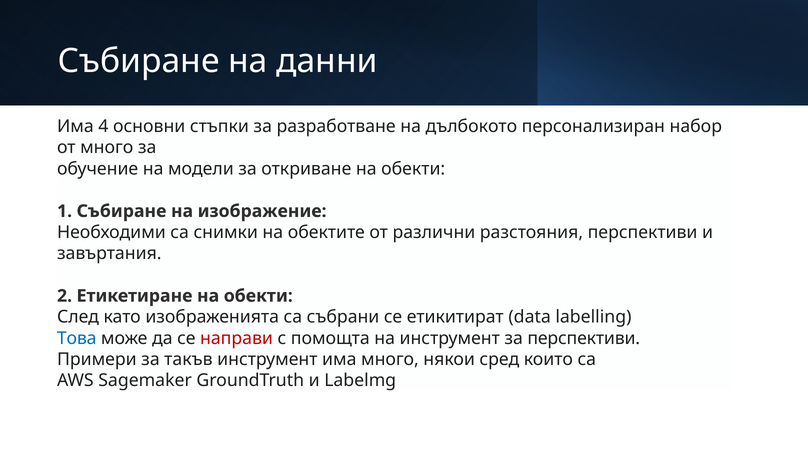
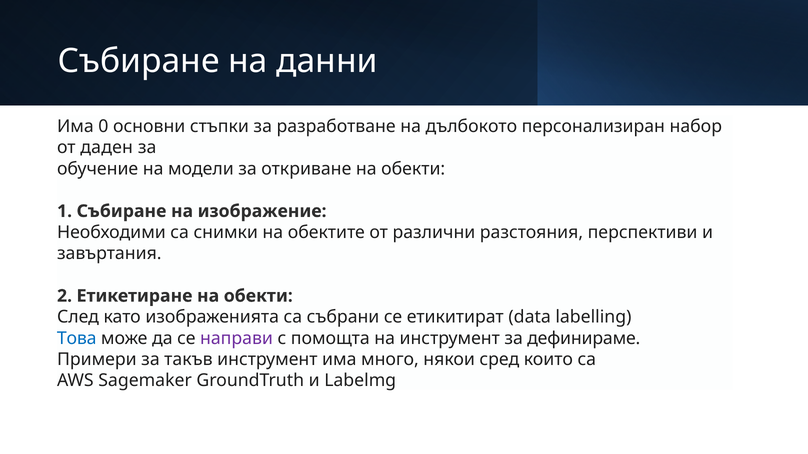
4: 4 -> 0
от много: много -> даден
направи colour: red -> purple
за перспективи: перспективи -> дефинираме
